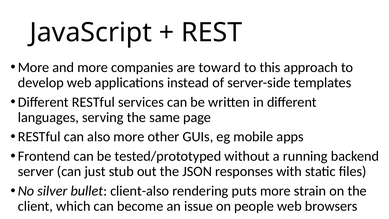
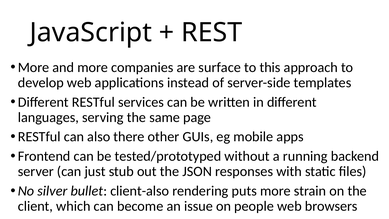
toward: toward -> surface
also more: more -> there
